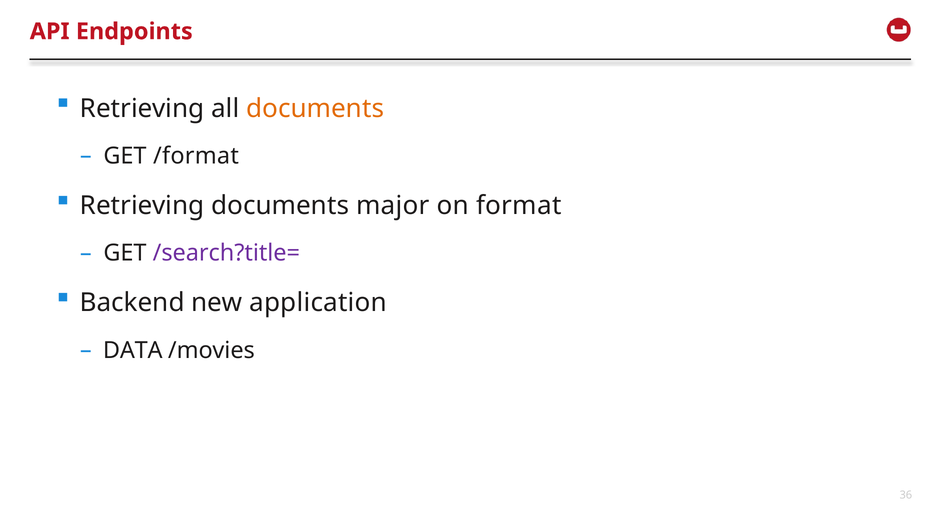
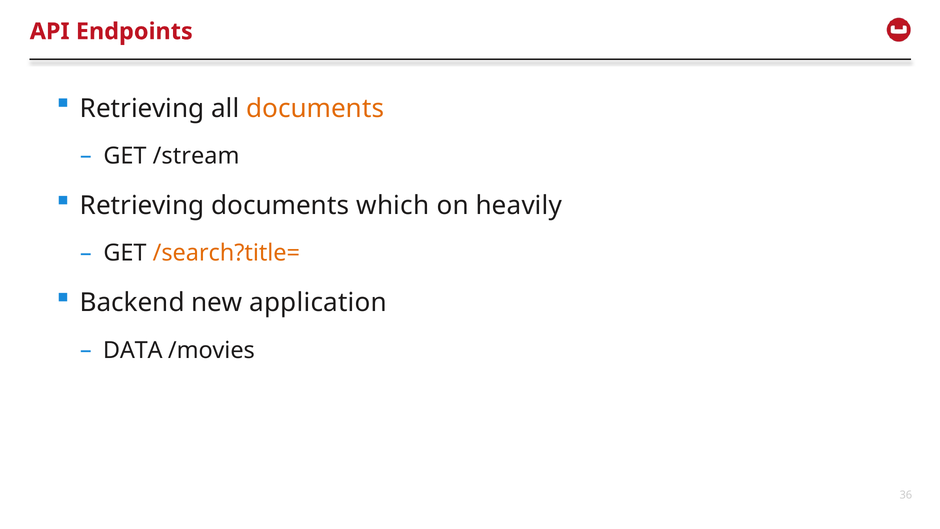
/format: /format -> /stream
major: major -> which
format: format -> heavily
/search?title= colour: purple -> orange
